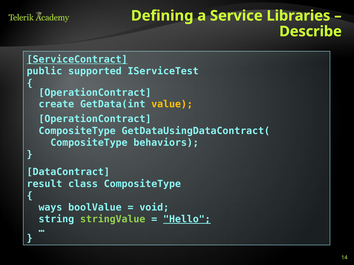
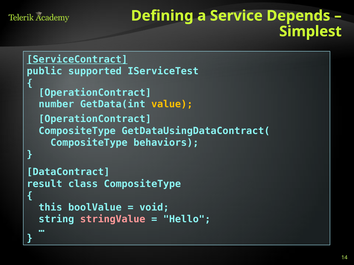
Libraries: Libraries -> Depends
Describe: Describe -> Simplest
create: create -> number
ways: ways -> this
stringValue colour: light green -> pink
Hello underline: present -> none
